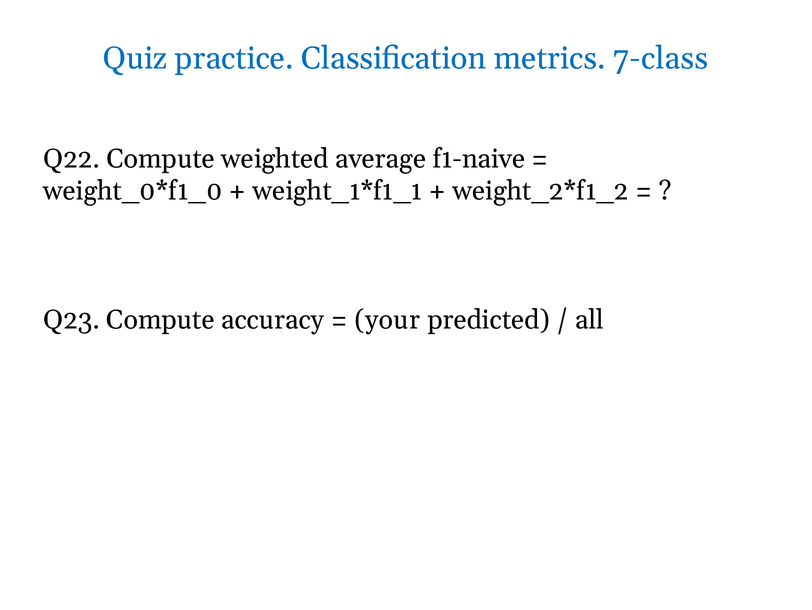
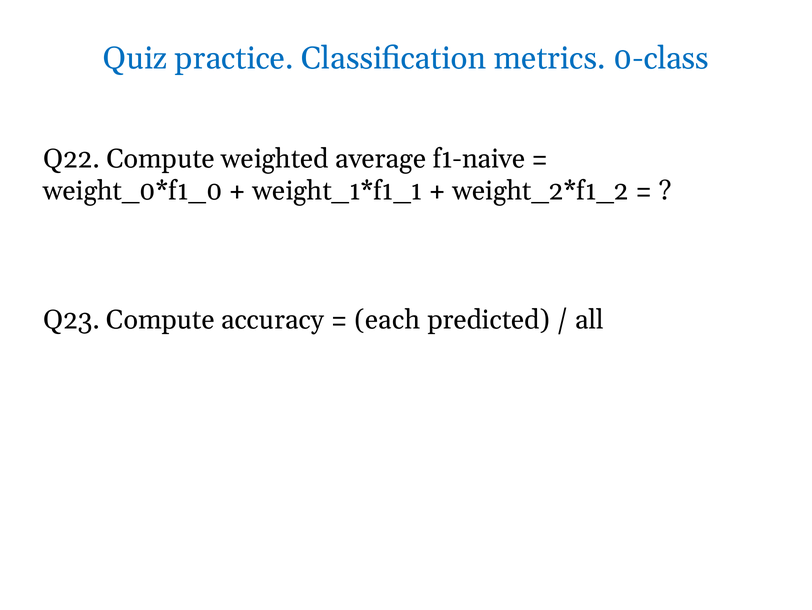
7-class: 7-class -> 0-class
your: your -> each
